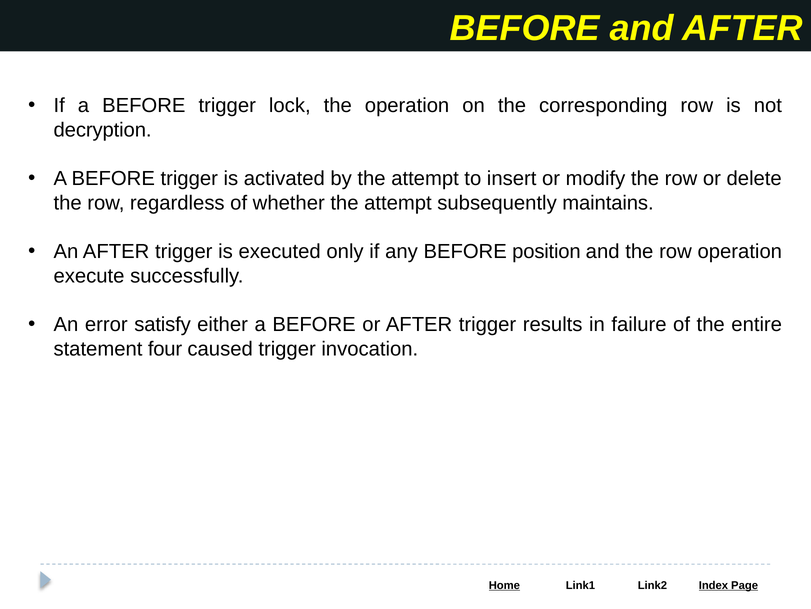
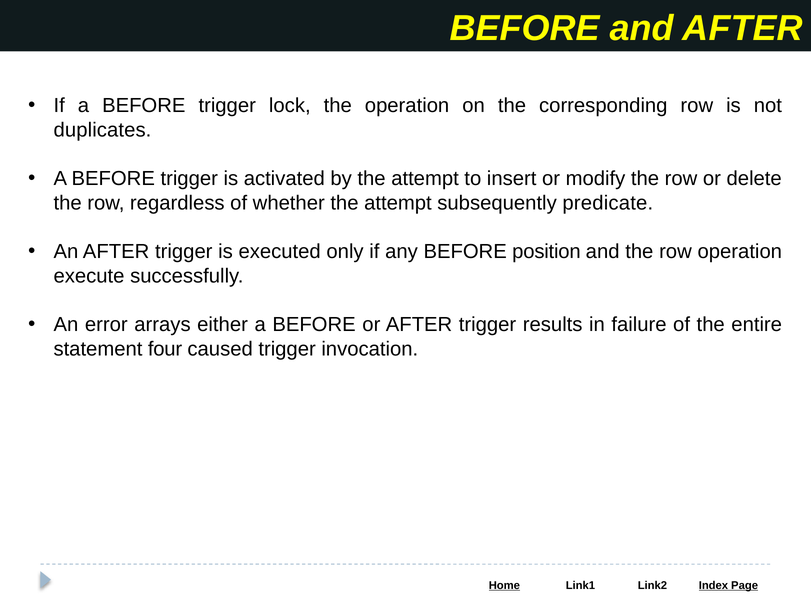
decryption: decryption -> duplicates
maintains: maintains -> predicate
satisfy: satisfy -> arrays
